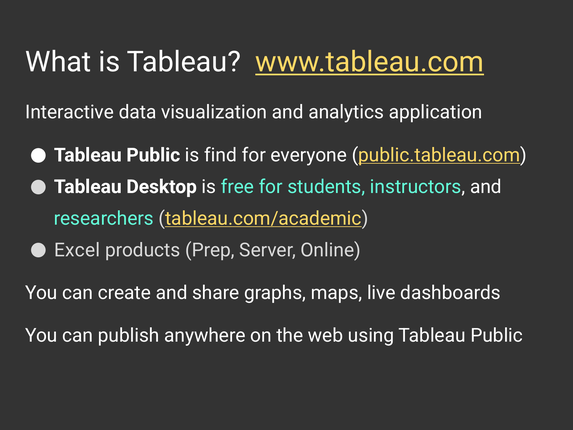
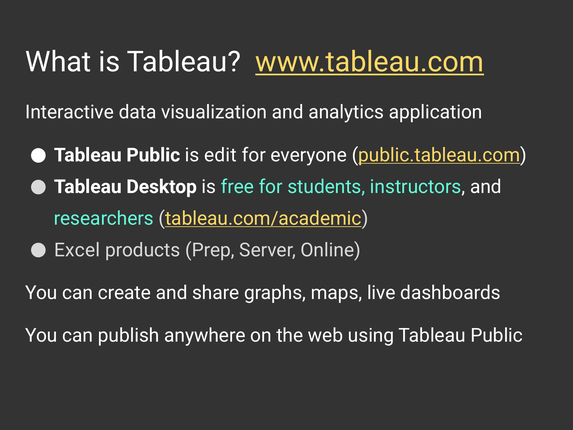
find: find -> edit
